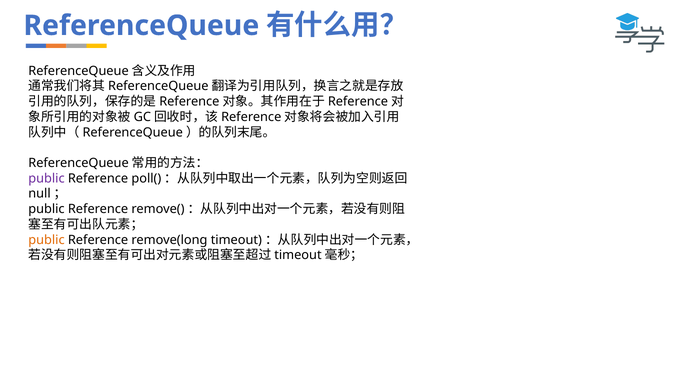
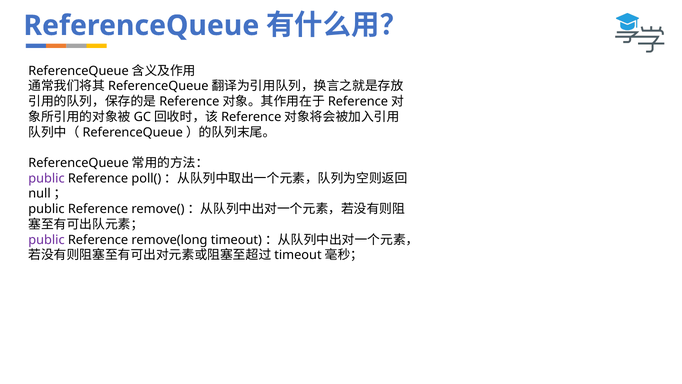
public at (46, 240) colour: orange -> purple
